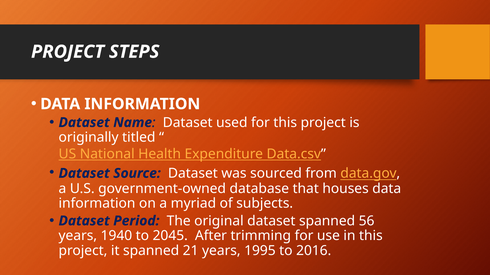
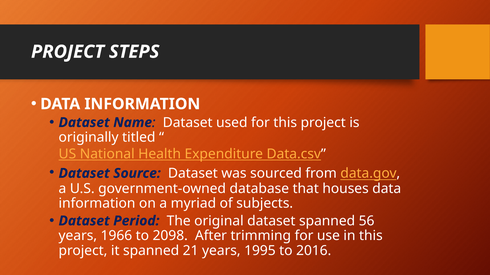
1940: 1940 -> 1966
2045: 2045 -> 2098
